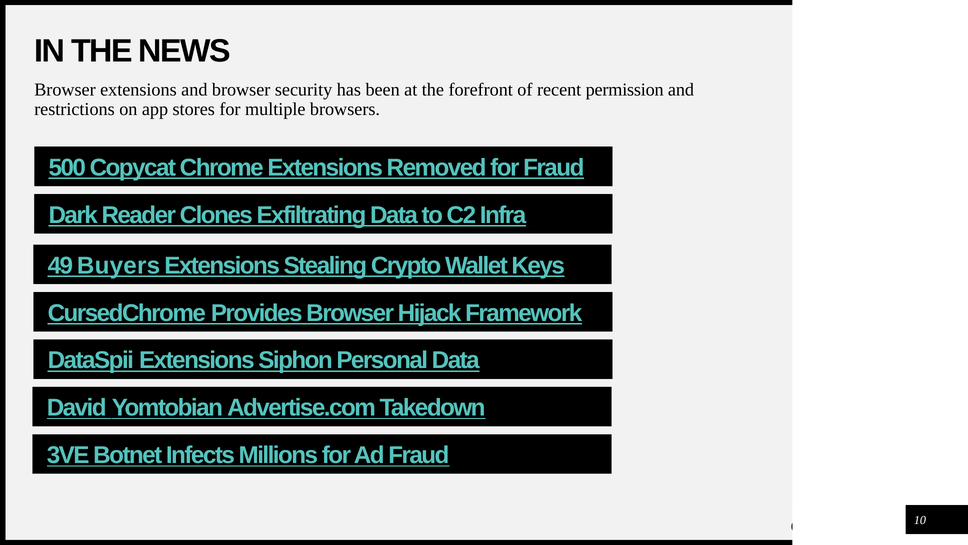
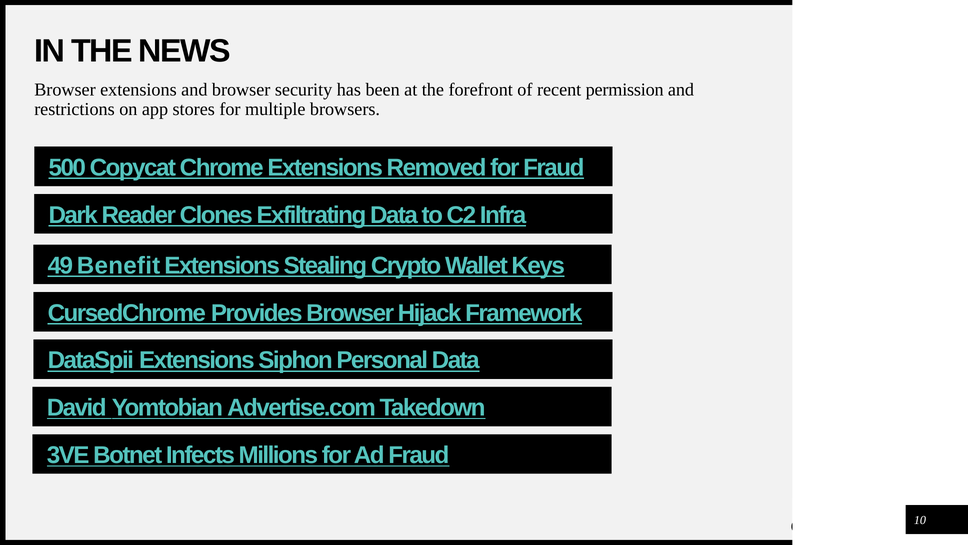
Buyers: Buyers -> Benefit
